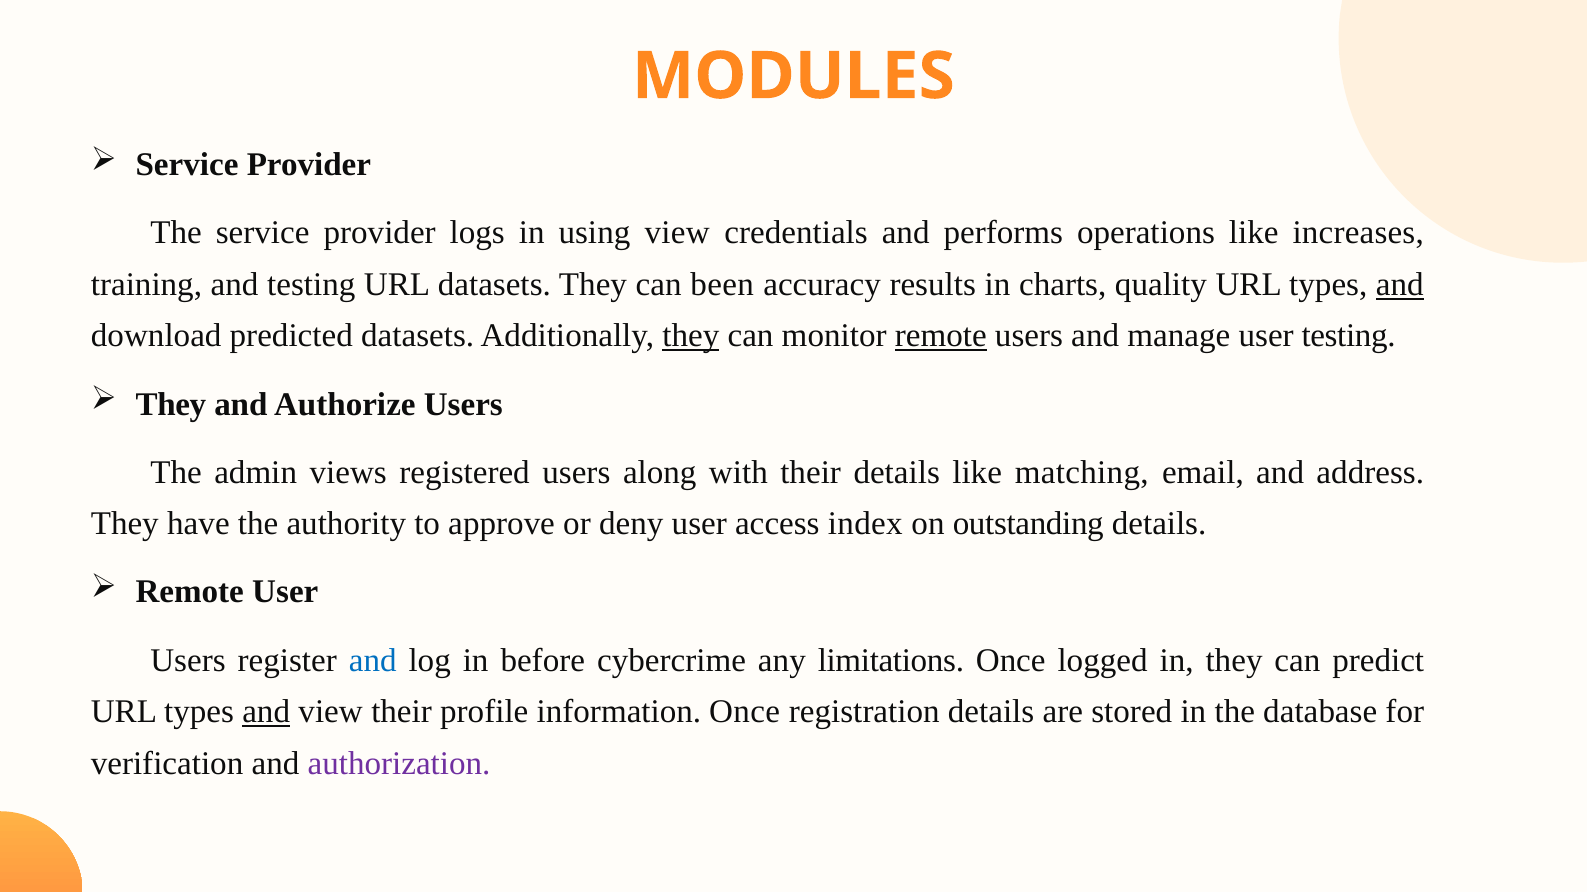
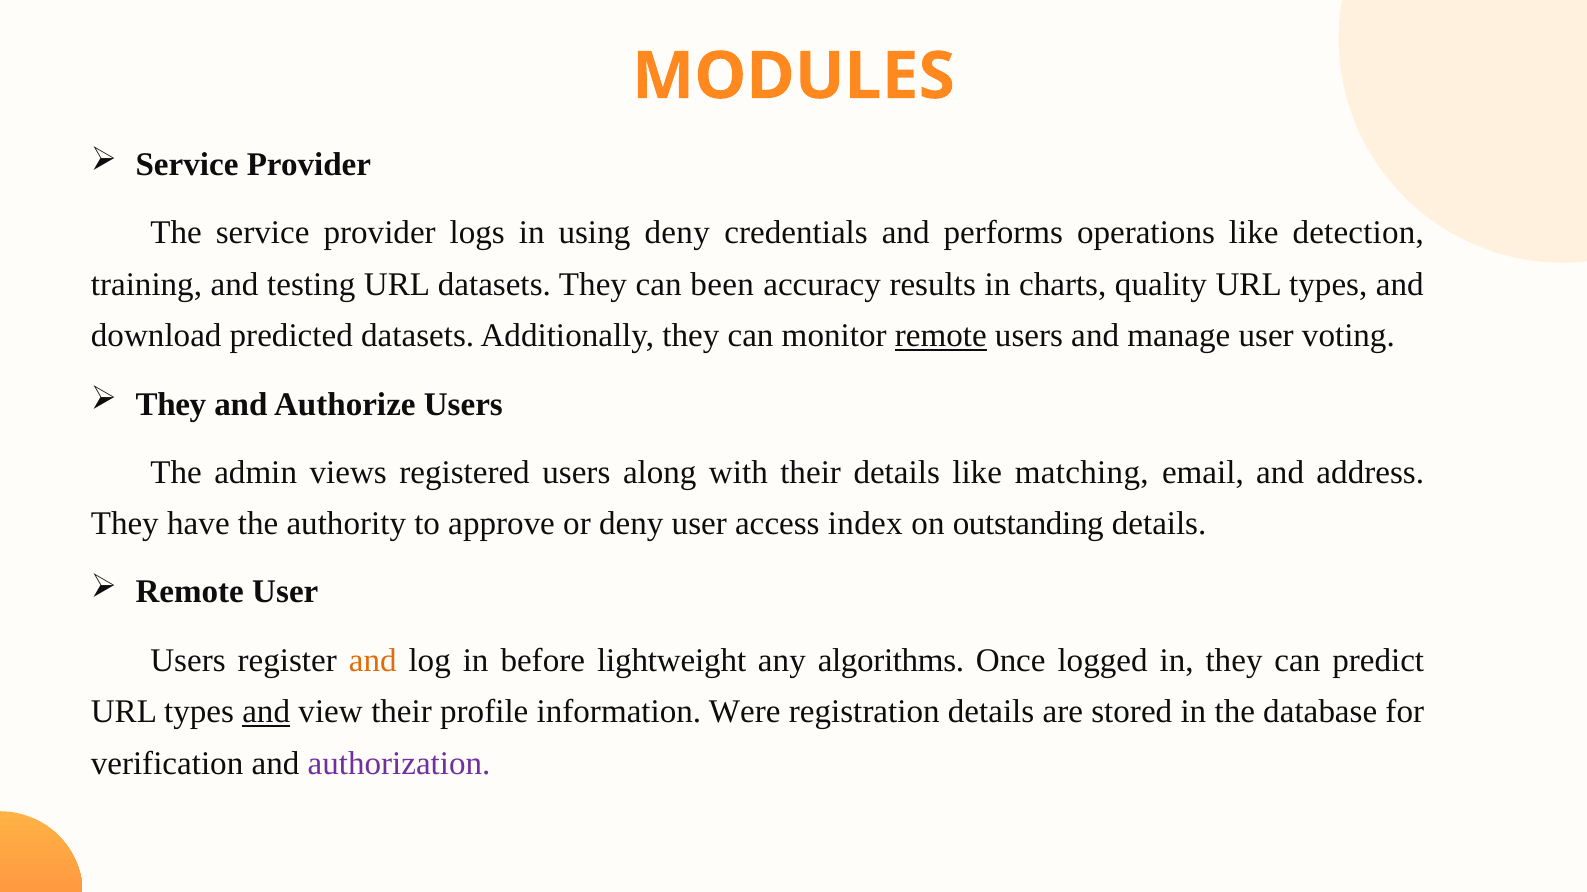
using view: view -> deny
increases: increases -> detection
and at (1400, 285) underline: present -> none
they at (691, 336) underline: present -> none
user testing: testing -> voting
and at (373, 661) colour: blue -> orange
cybercrime: cybercrime -> lightweight
limitations: limitations -> algorithms
information Once: Once -> Were
